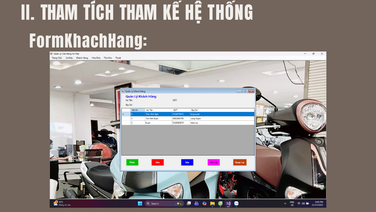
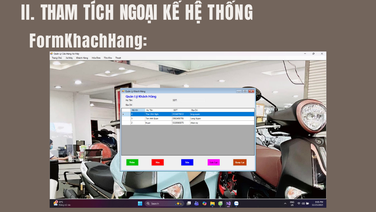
TÍCH THAM: THAM -> NGOẠI
